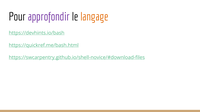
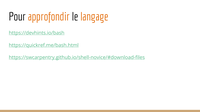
approfondir colour: purple -> orange
